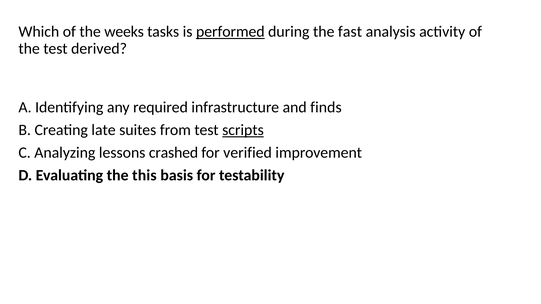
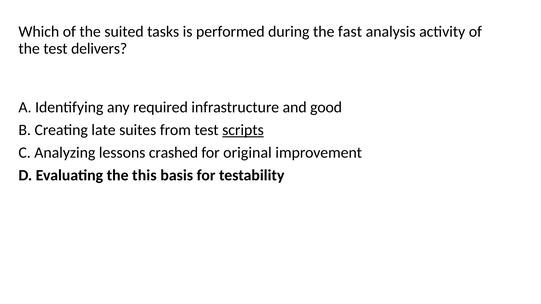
weeks: weeks -> suited
performed underline: present -> none
derived: derived -> delivers
finds: finds -> good
verified: verified -> original
